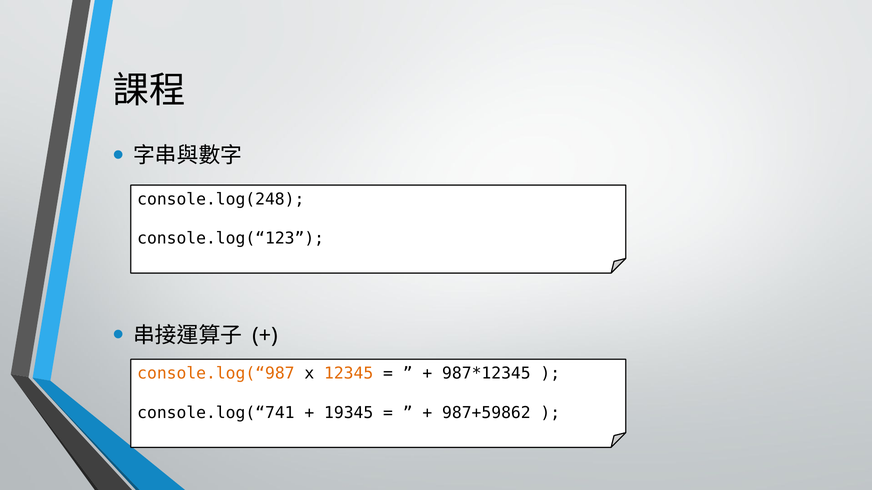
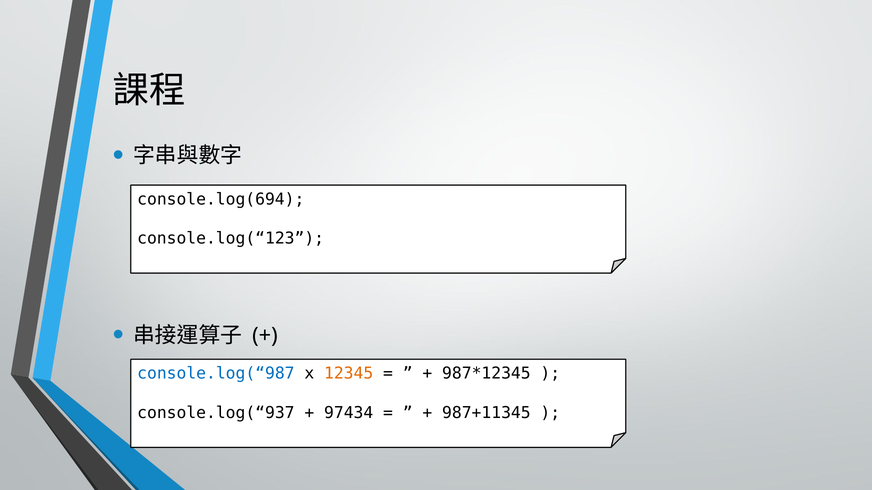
console.log(248: console.log(248 -> console.log(694
console.log(“987 colour: orange -> blue
console.log(“741: console.log(“741 -> console.log(“937
19345: 19345 -> 97434
987+59862: 987+59862 -> 987+11345
